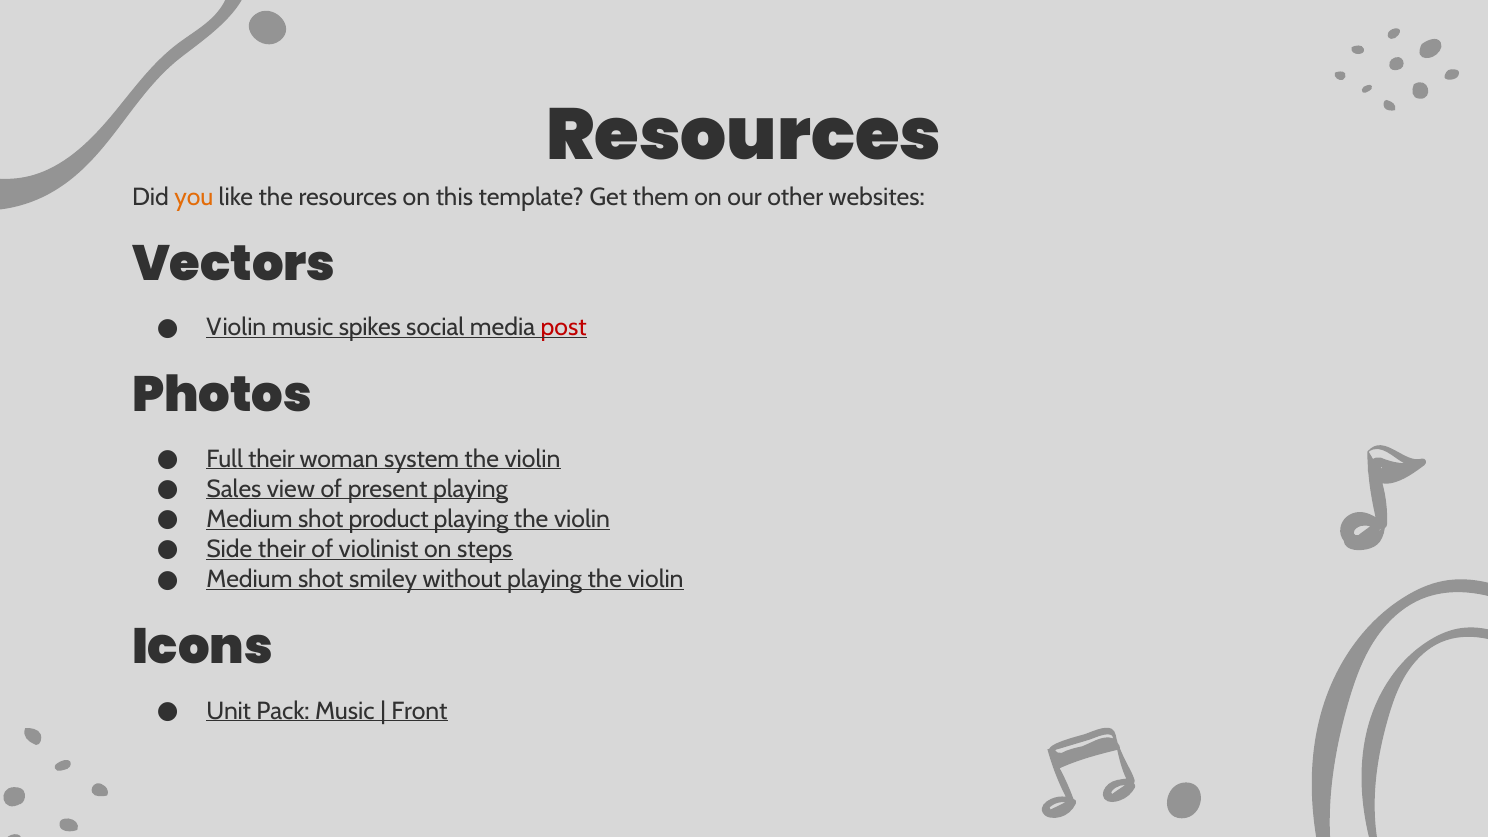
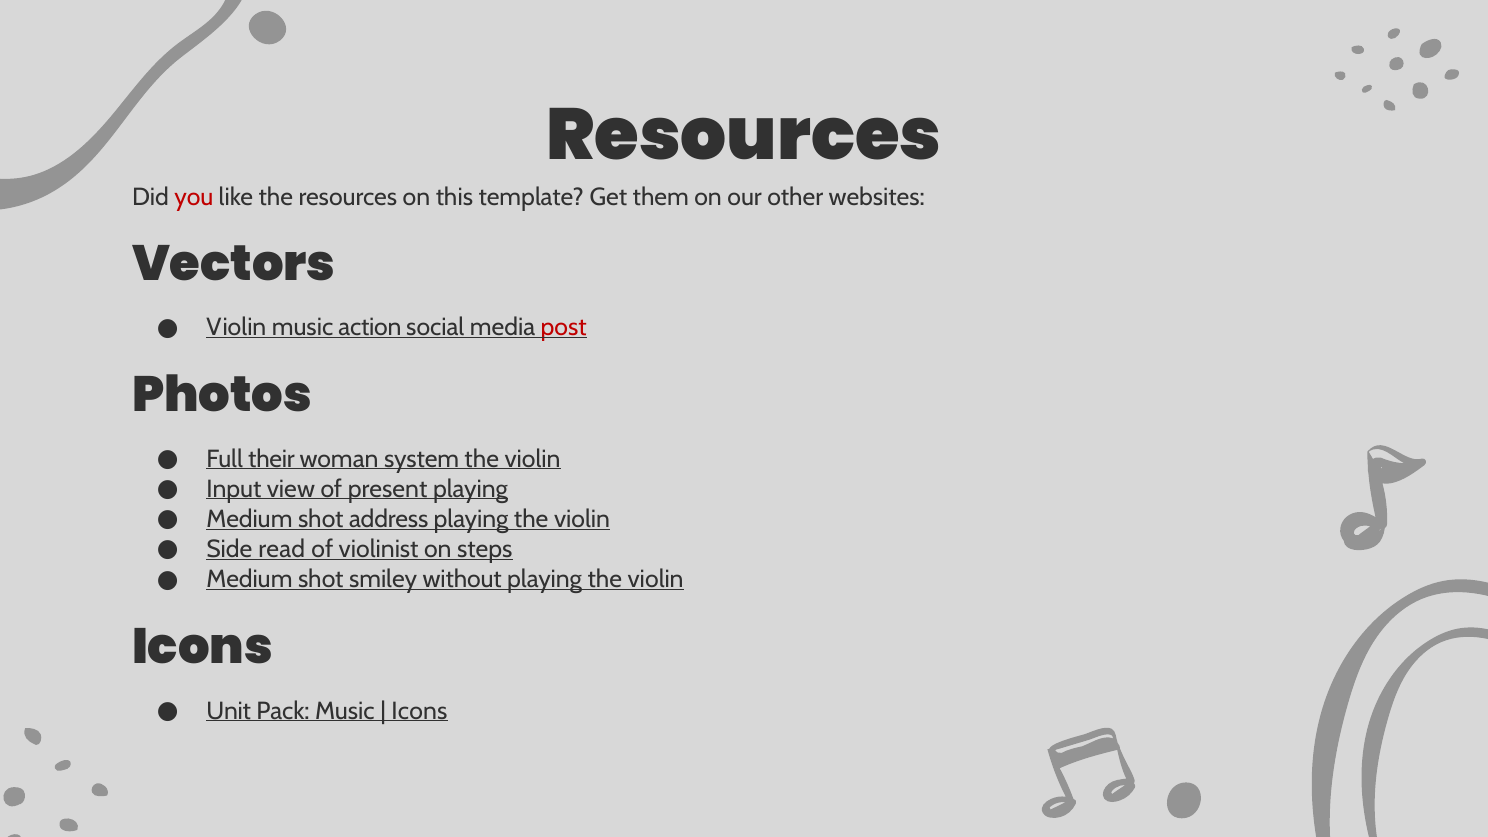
you colour: orange -> red
spikes: spikes -> action
Sales: Sales -> Input
product: product -> address
Side their: their -> read
Front at (419, 711): Front -> Icons
